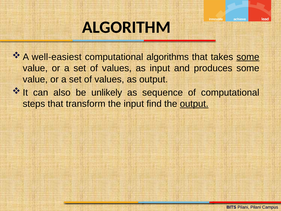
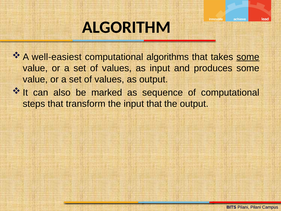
unlikely: unlikely -> marked
input find: find -> that
output at (194, 104) underline: present -> none
